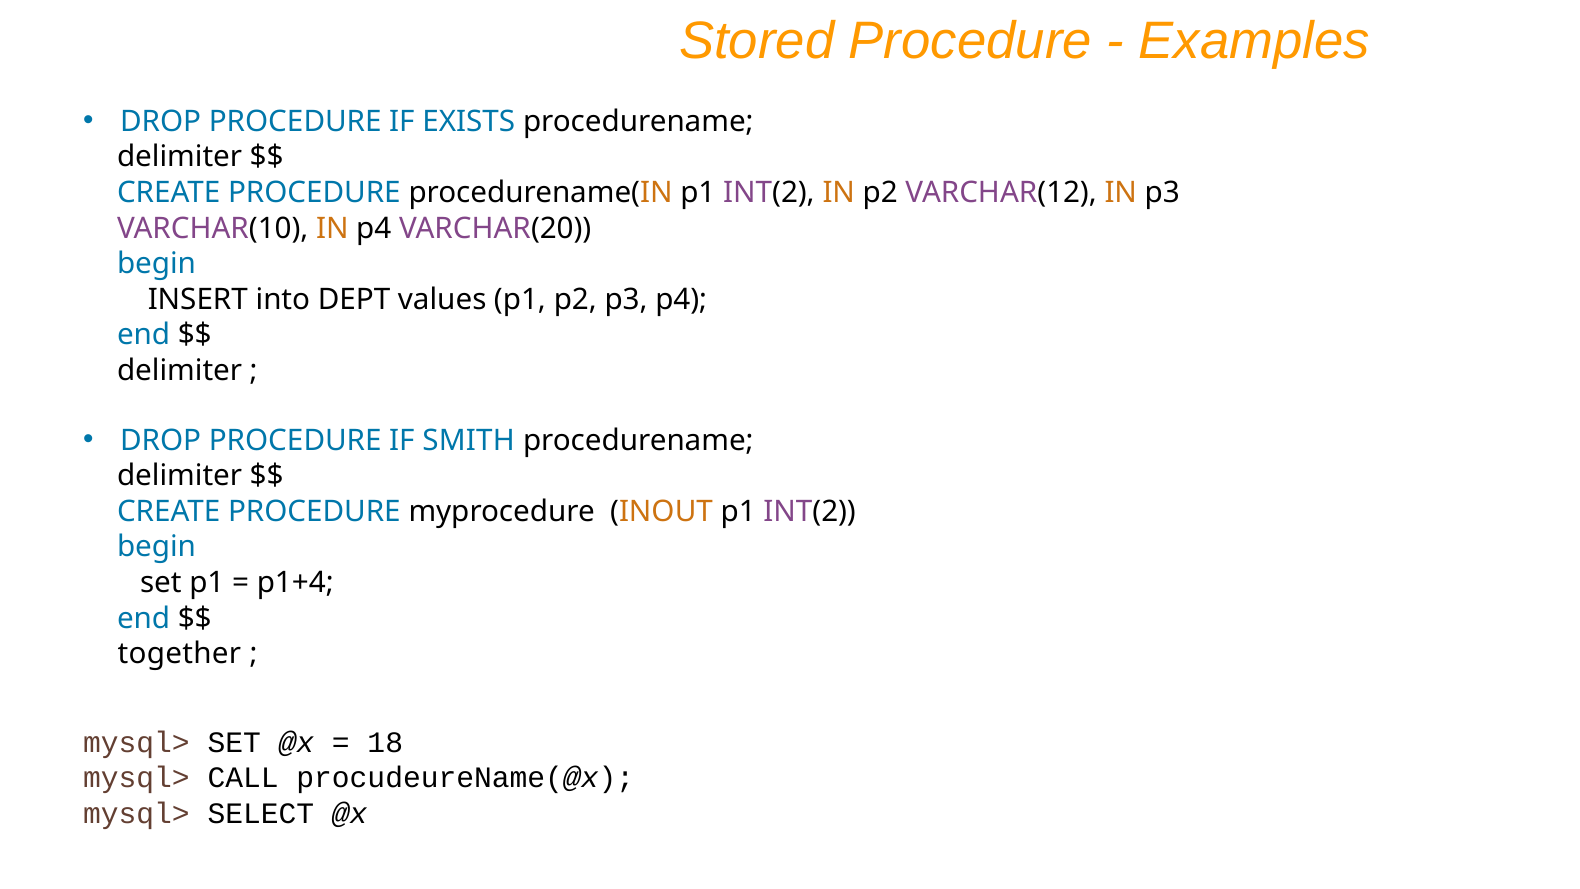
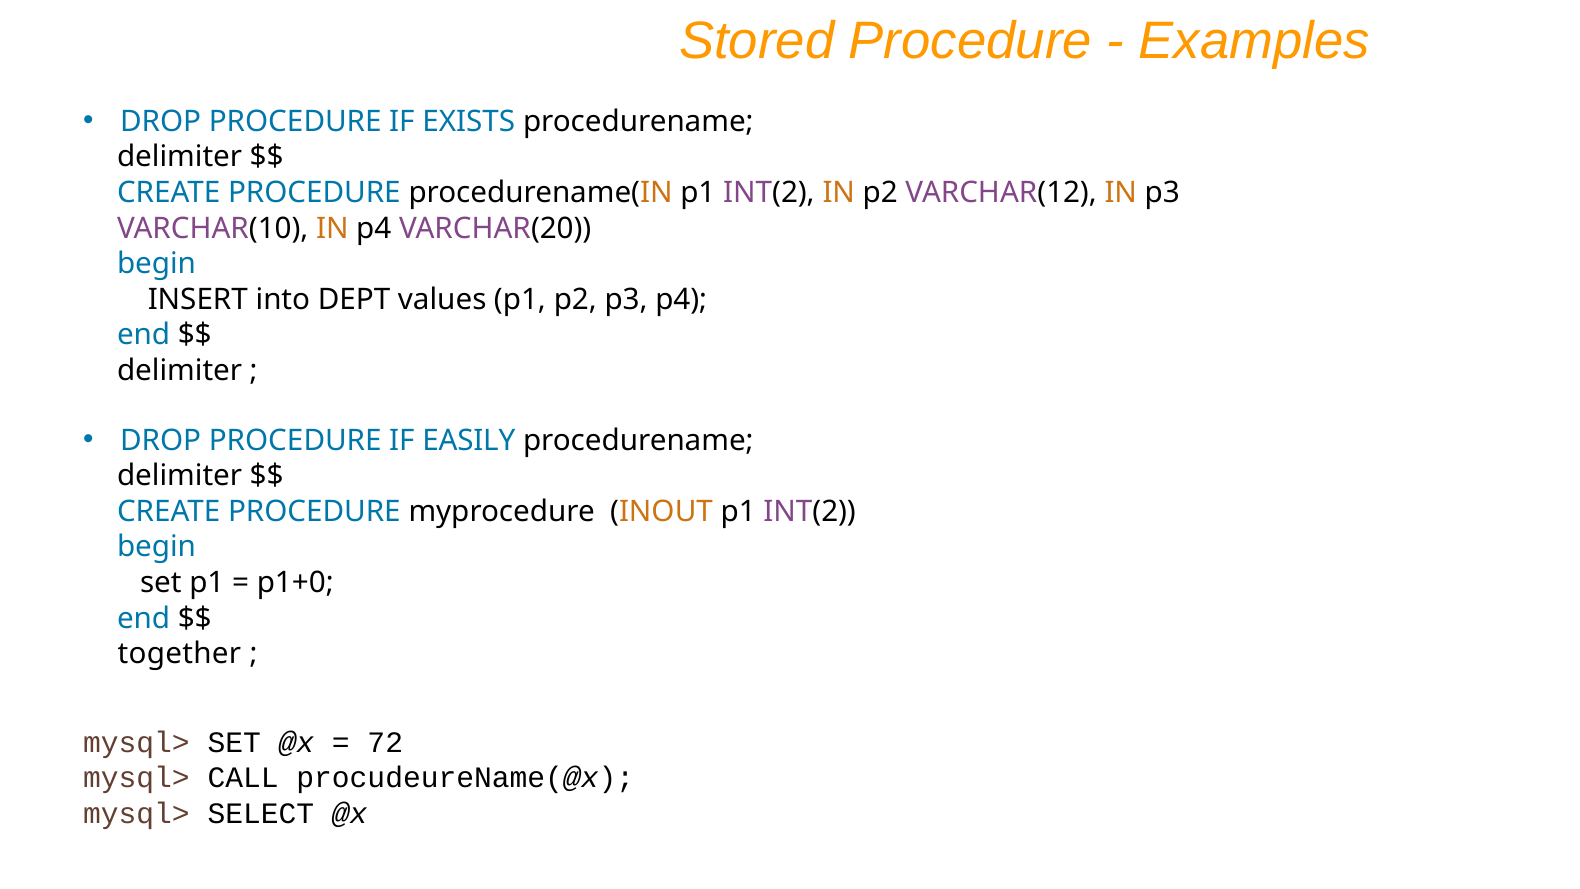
SMITH: SMITH -> EASILY
p1+4: p1+4 -> p1+0
18: 18 -> 72
